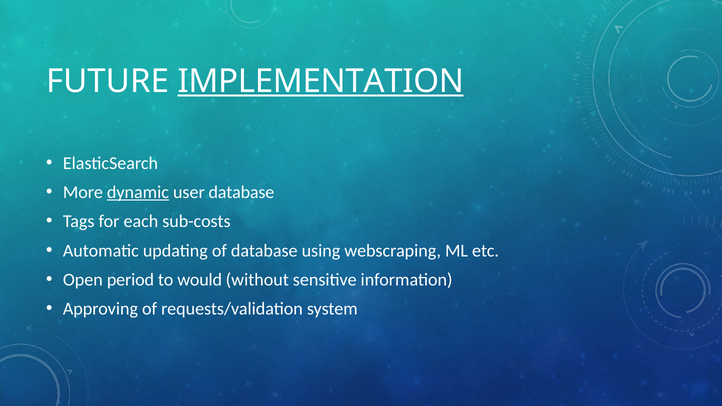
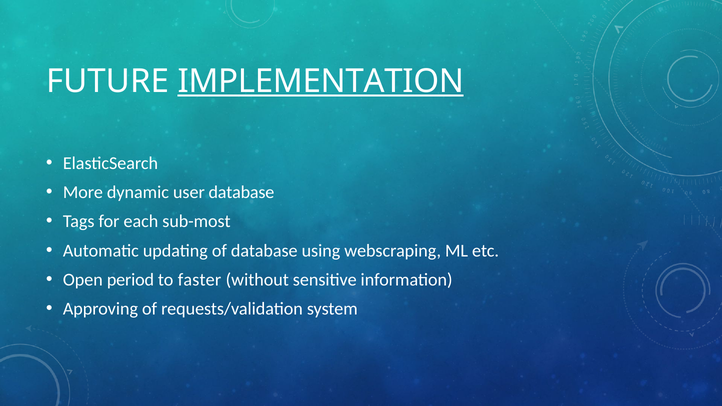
dynamic underline: present -> none
sub-costs: sub-costs -> sub-most
would: would -> faster
